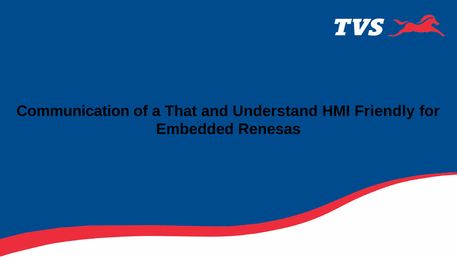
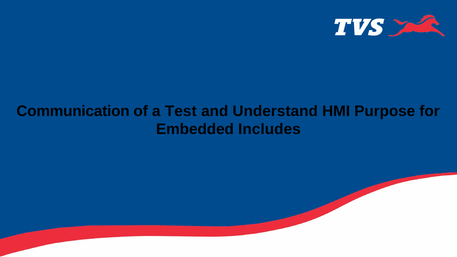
That: That -> Test
Friendly: Friendly -> Purpose
Renesas: Renesas -> Includes
